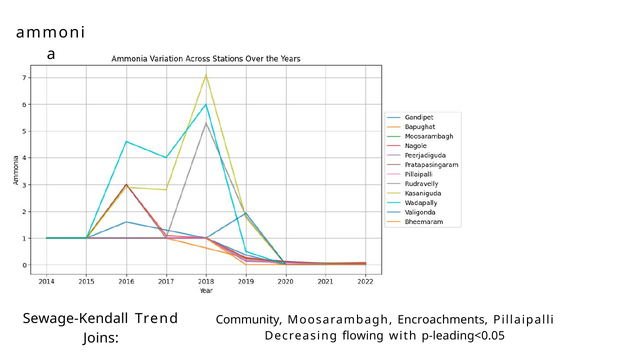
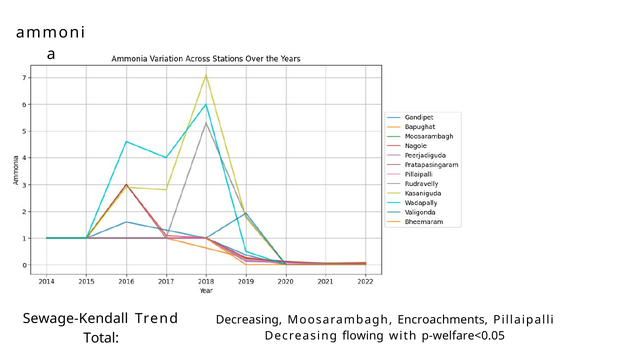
Community at (249, 320): Community -> Decreasing
p-leading<0.05: p-leading<0.05 -> p-welfare<0.05
Joins: Joins -> Total
